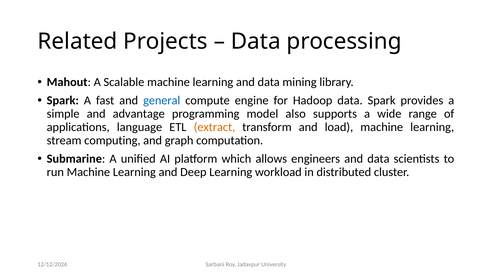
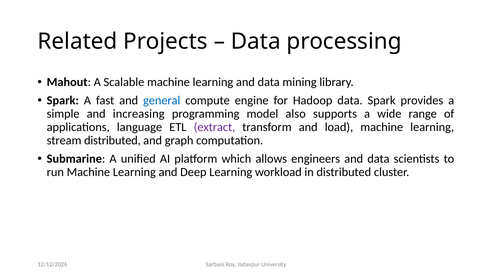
advantage: advantage -> increasing
extract colour: orange -> purple
stream computing: computing -> distributed
